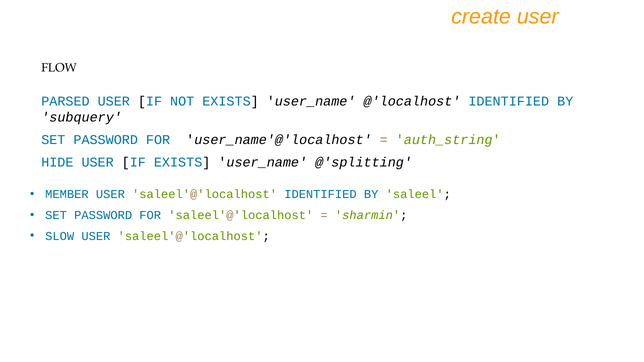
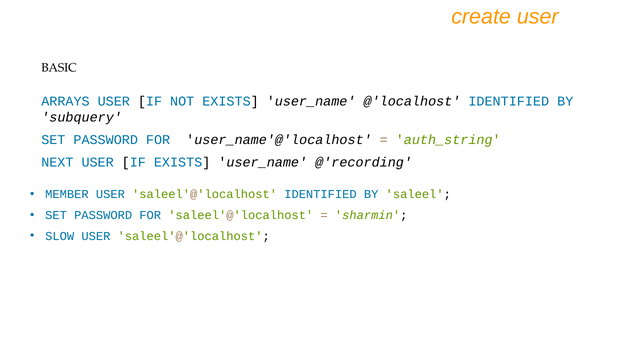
FLOW: FLOW -> BASIC
PARSED: PARSED -> ARRAYS
HIDE: HIDE -> NEXT
@'splitting: @'splitting -> @'recording
